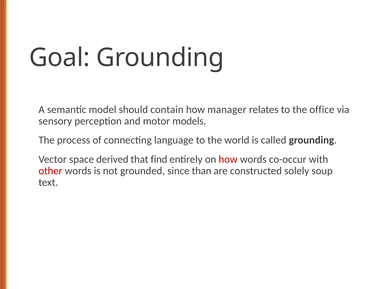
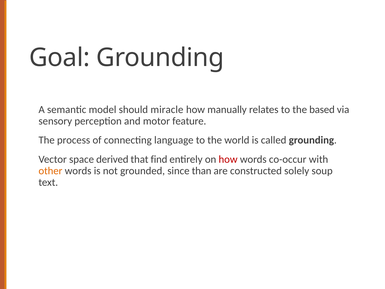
contain: contain -> miracle
manager: manager -> manually
office: office -> based
models: models -> feature
other colour: red -> orange
